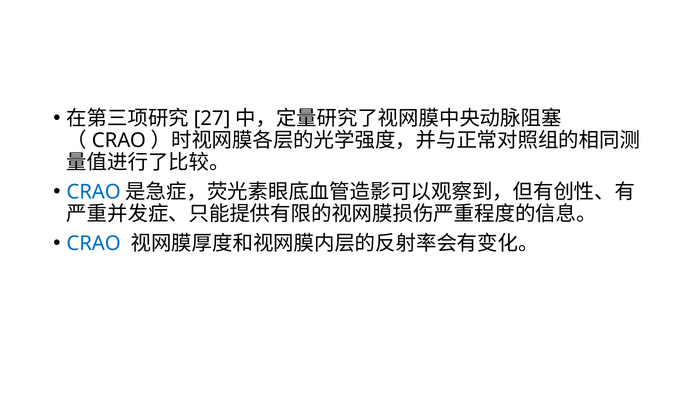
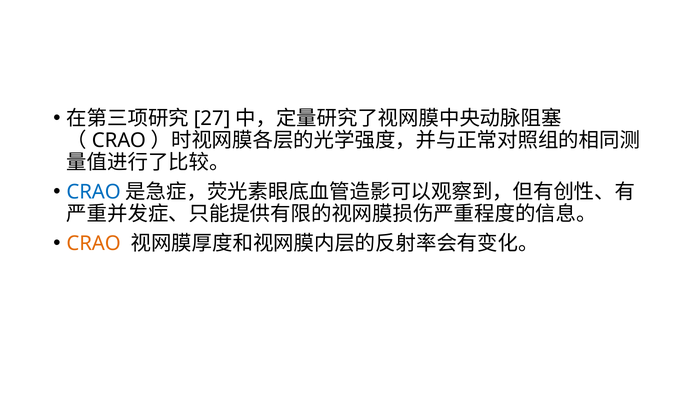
CRAO at (94, 243) colour: blue -> orange
